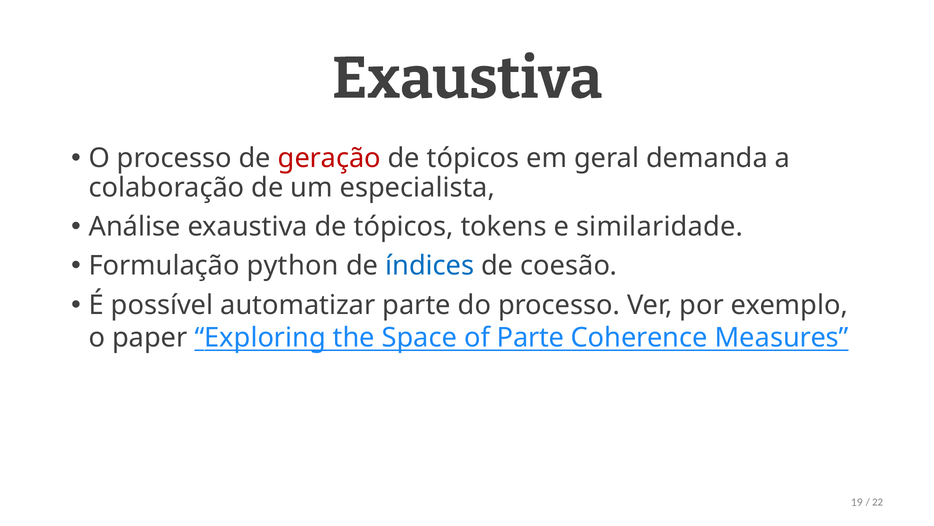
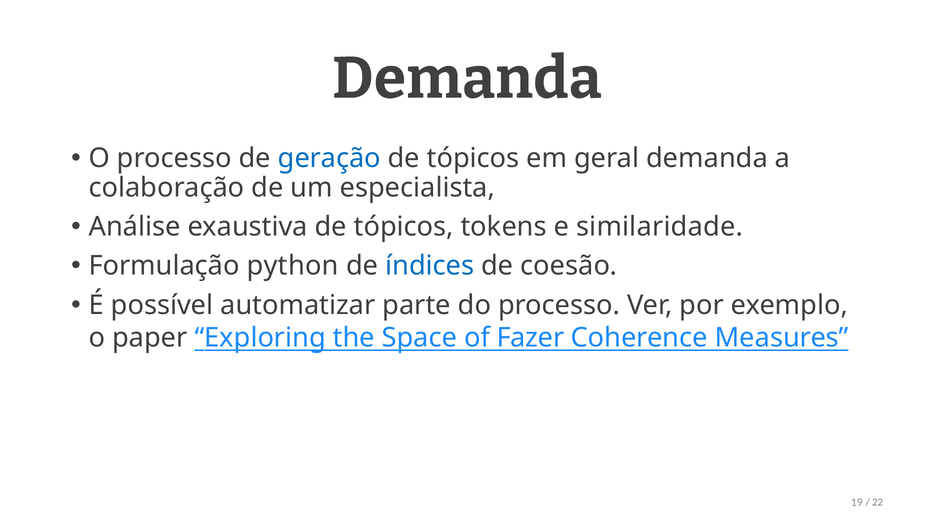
Exaustiva at (467, 78): Exaustiva -> Demanda
geração colour: red -> blue
of Parte: Parte -> Fazer
